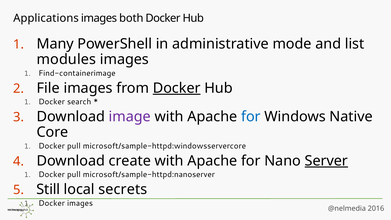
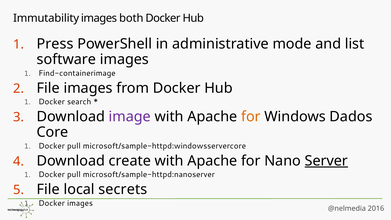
Applications: Applications -> Immutability
Many: Many -> Press
modules: modules -> software
Docker at (177, 88) underline: present -> none
for at (251, 117) colour: blue -> orange
Native: Native -> Dados
Still at (48, 189): Still -> File
